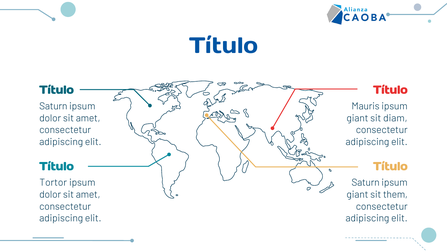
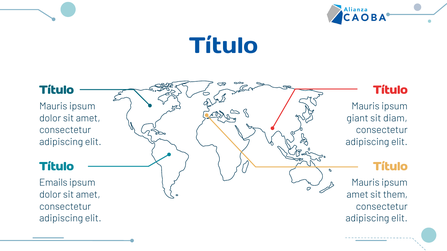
Saturn at (53, 106): Saturn -> Mauris
Tortor: Tortor -> Emails
Saturn at (366, 183): Saturn -> Mauris
giant at (357, 195): giant -> amet
